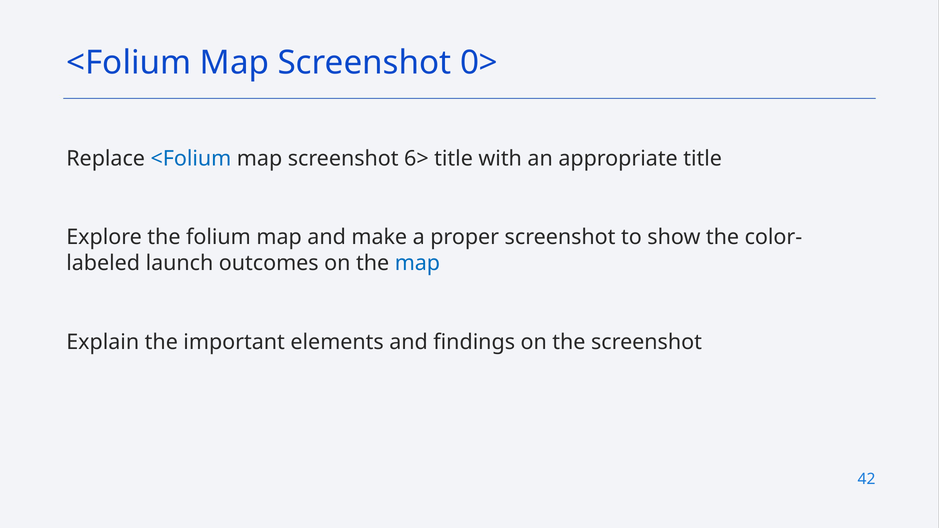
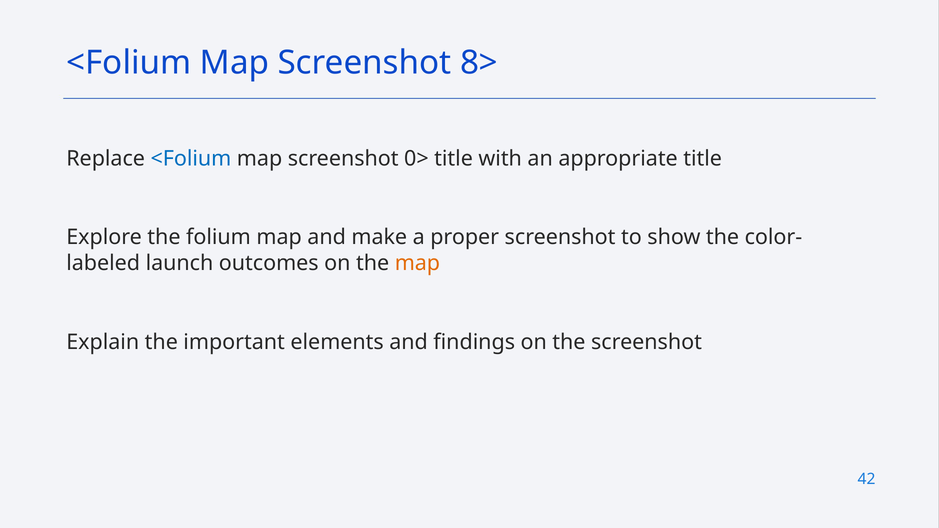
0>: 0> -> 8>
6>: 6> -> 0>
map at (417, 263) colour: blue -> orange
